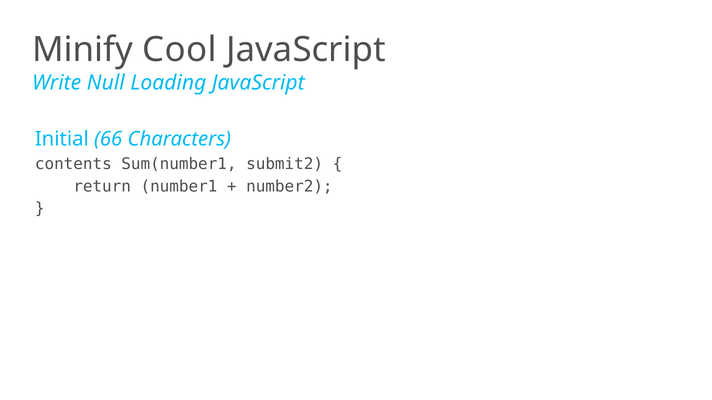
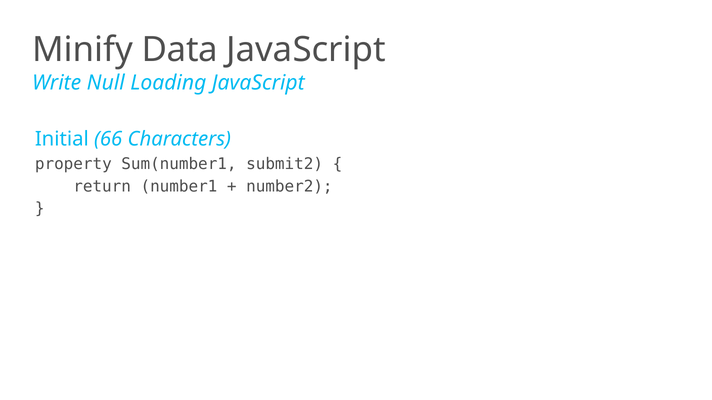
Cool: Cool -> Data
contents: contents -> property
